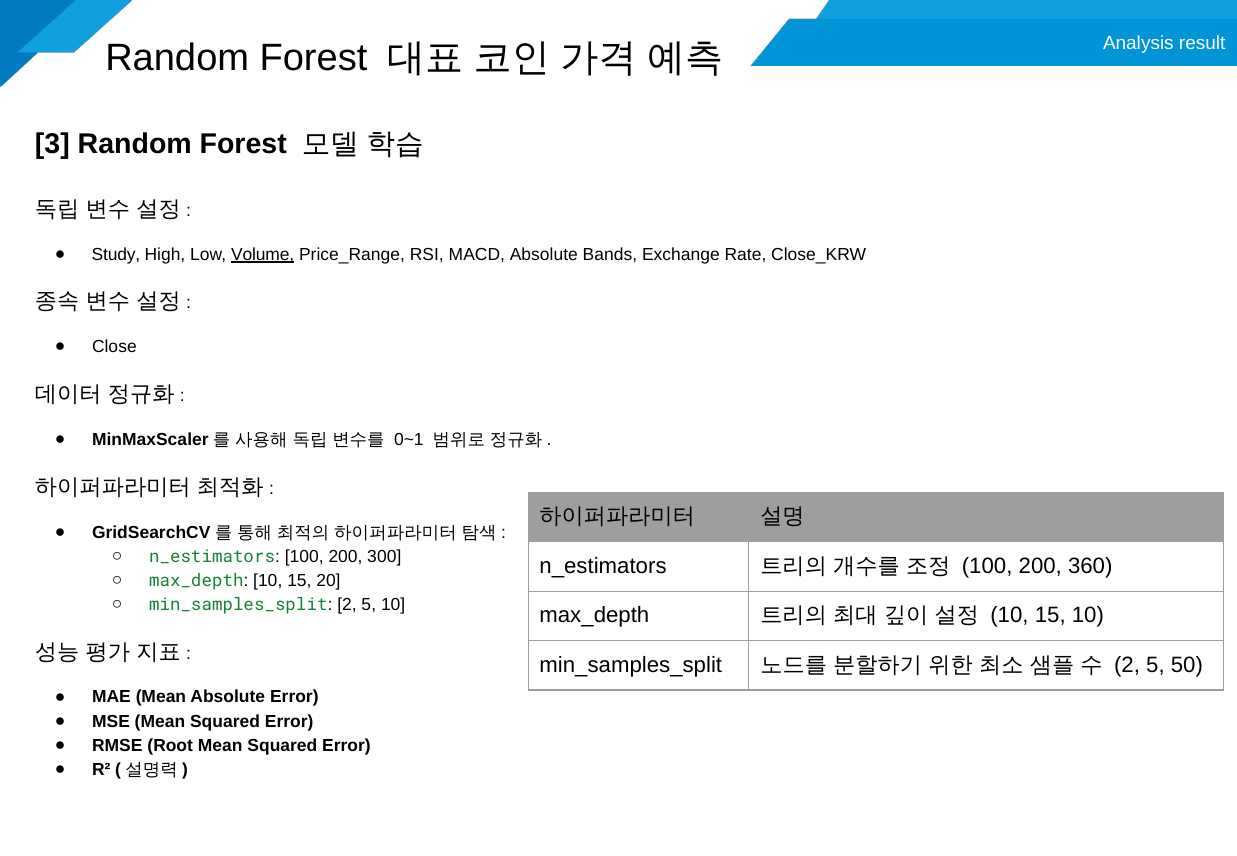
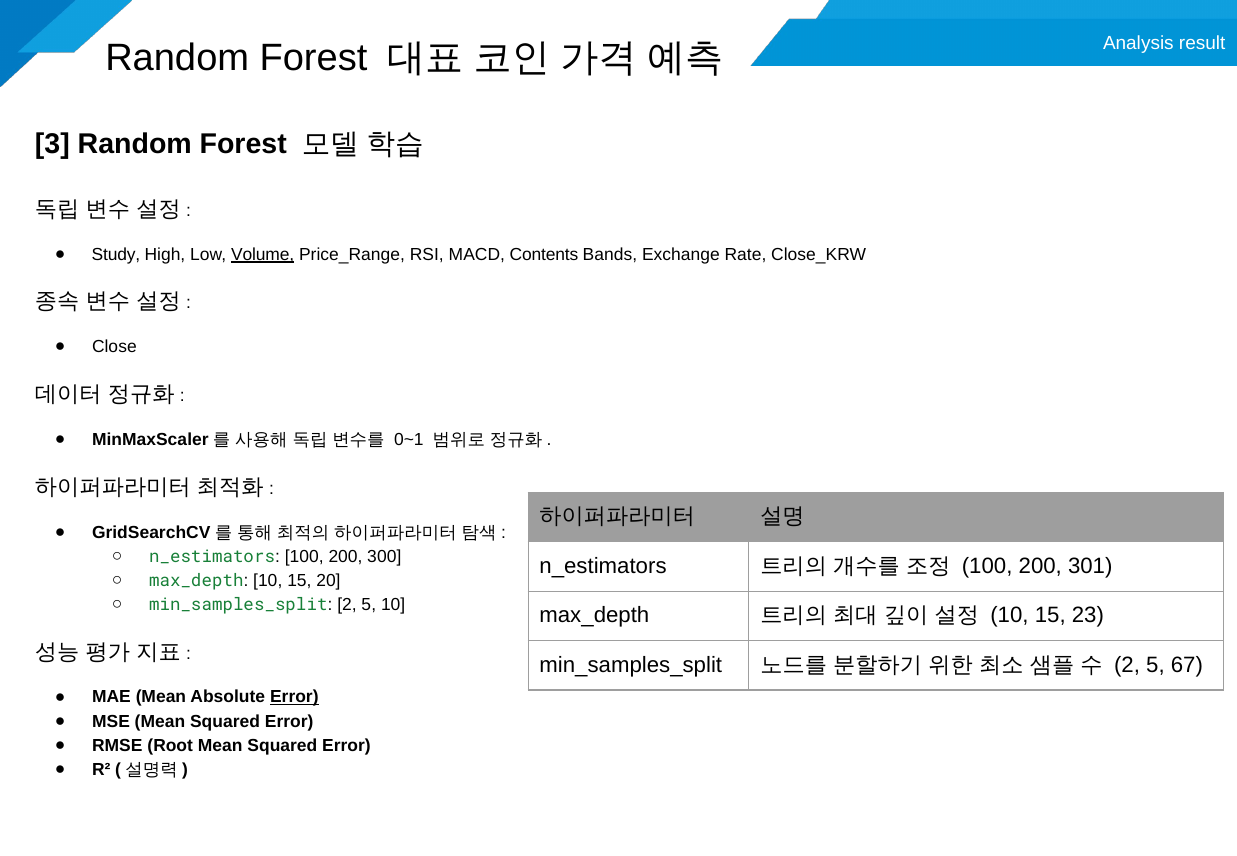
MACD Absolute: Absolute -> Contents
360: 360 -> 301
15 10: 10 -> 23
50: 50 -> 67
Error at (294, 698) underline: none -> present
